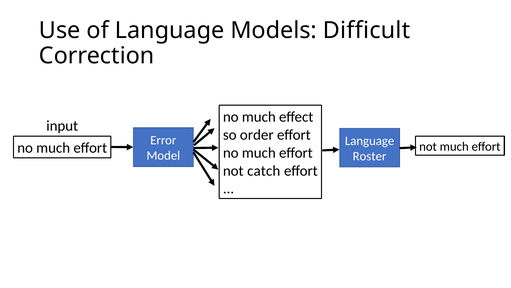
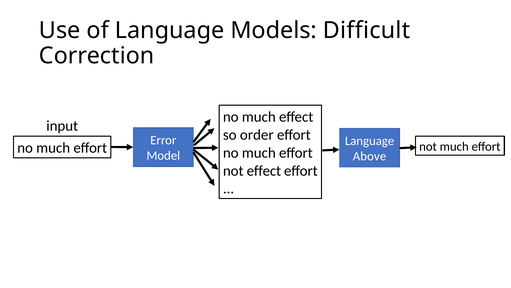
Roster: Roster -> Above
not catch: catch -> effect
